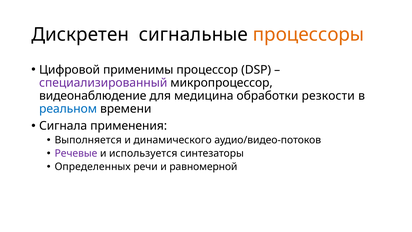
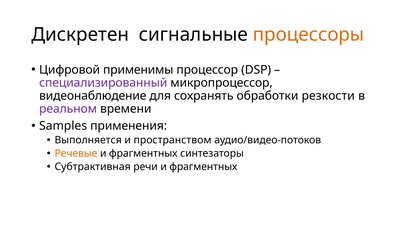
медицина: медицина -> сохранять
реальном colour: blue -> purple
Сигнала: Сигнала -> Samples
динамического: динамического -> пространством
Речевые colour: purple -> orange
используется at (143, 153): используется -> фрагментных
Определенных: Определенных -> Субтрактивная
речи и равномерной: равномерной -> фрагментных
